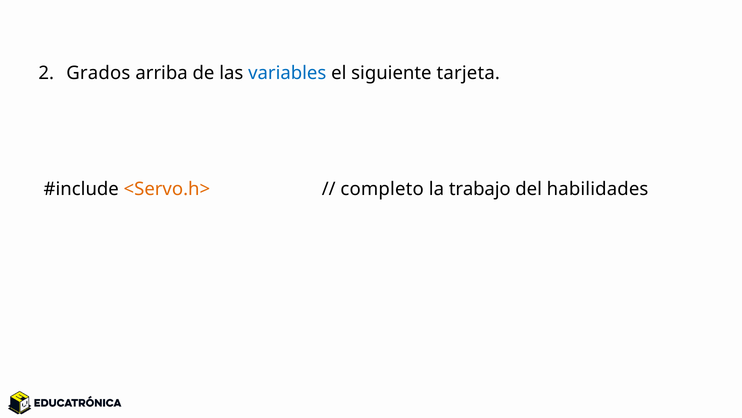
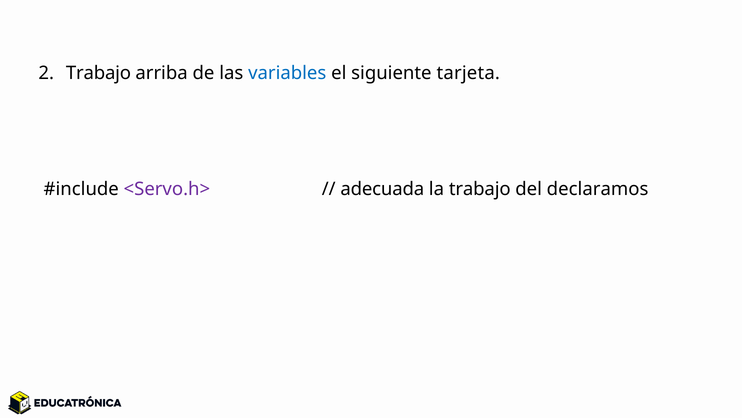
Grados at (98, 73): Grados -> Trabajo
<Servo.h> colour: orange -> purple
completo: completo -> adecuada
habilidades: habilidades -> declaramos
